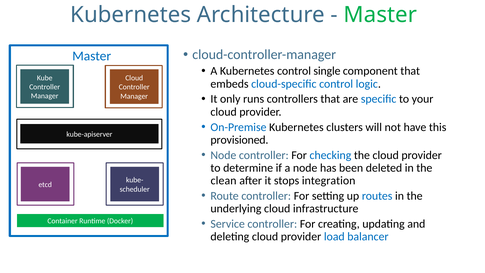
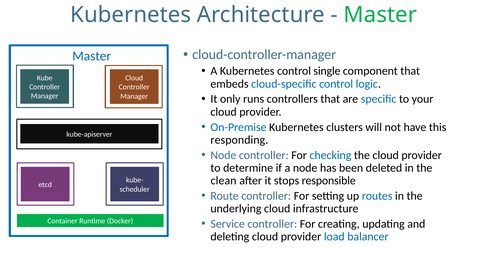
provisioned: provisioned -> responding
integration: integration -> responsible
